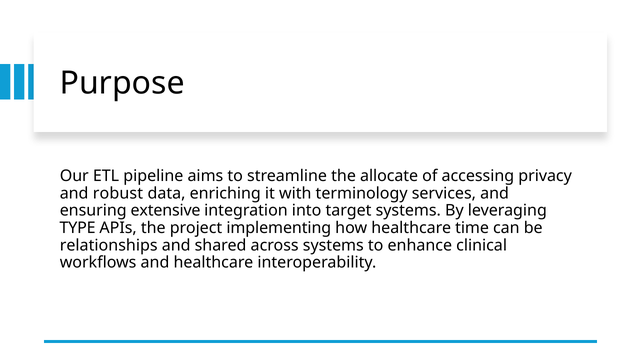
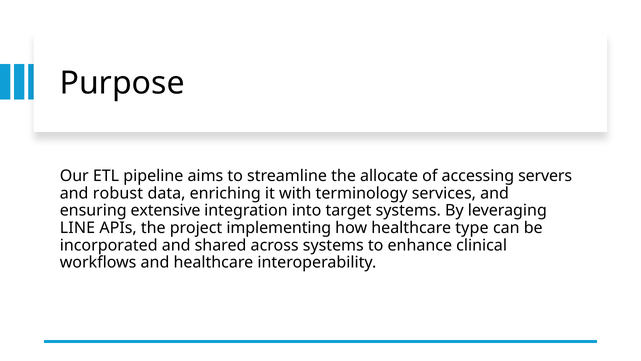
privacy: privacy -> servers
TYPE: TYPE -> LINE
time: time -> type
relationships: relationships -> incorporated
